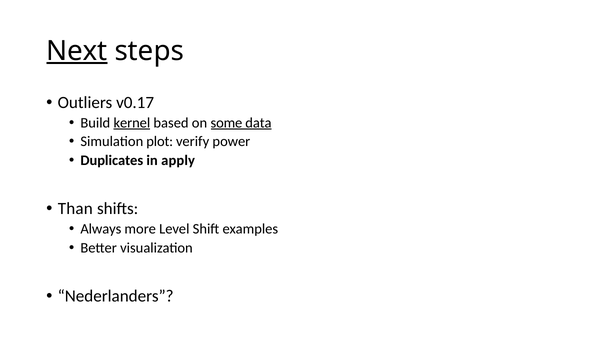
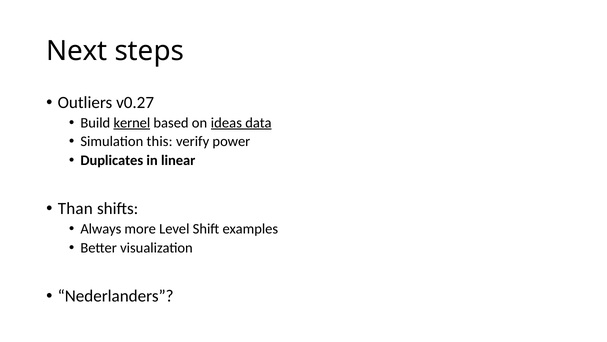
Next underline: present -> none
v0.17: v0.17 -> v0.27
some: some -> ideas
plot: plot -> this
apply: apply -> linear
